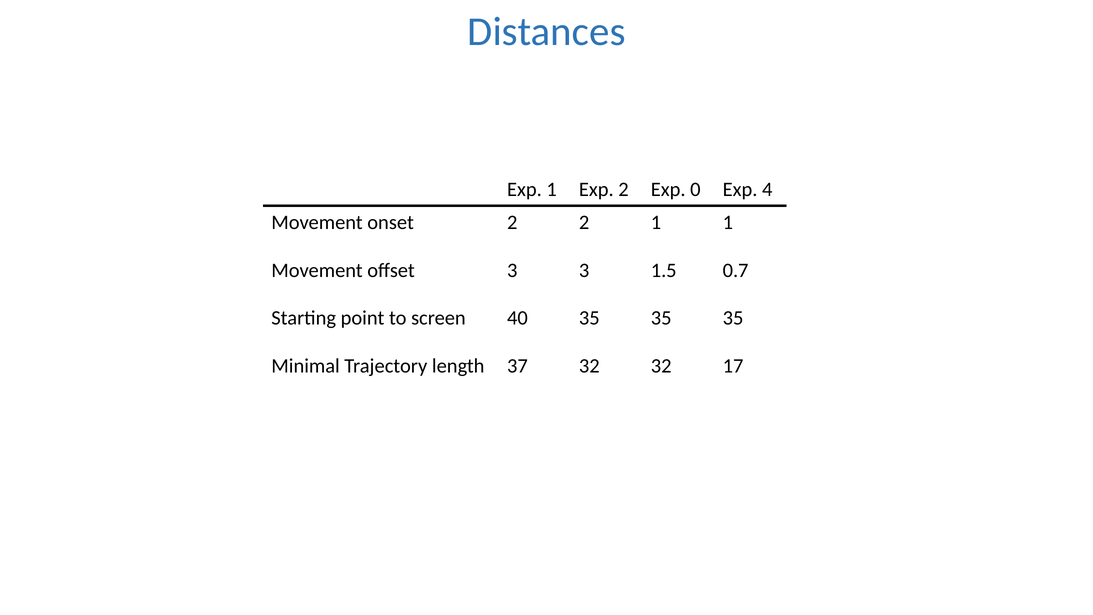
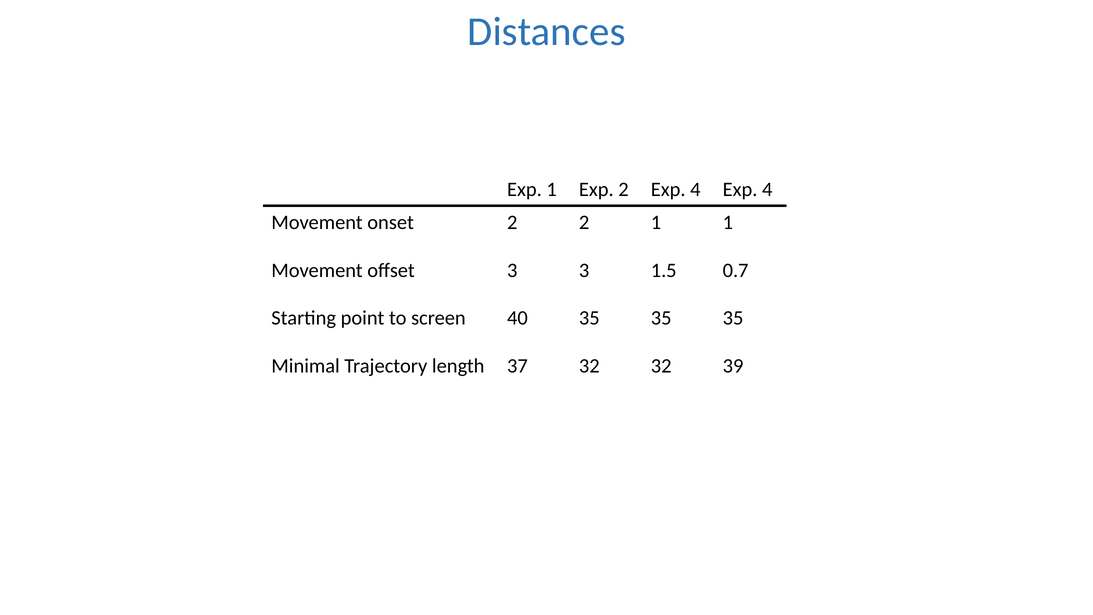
2 Exp 0: 0 -> 4
17: 17 -> 39
